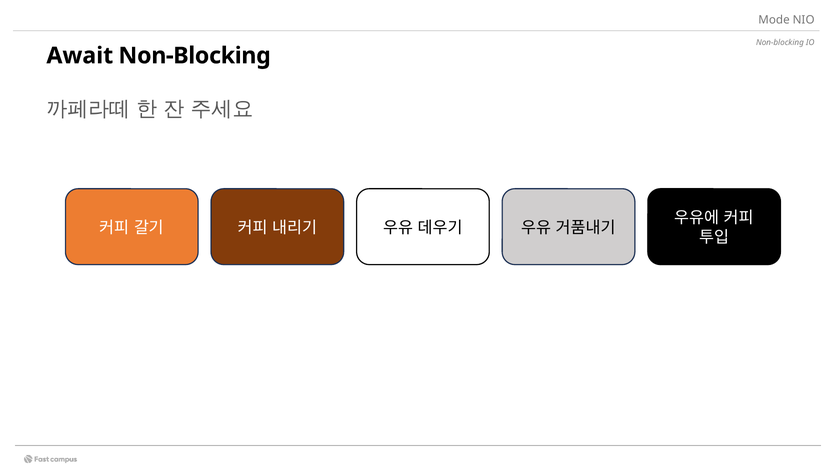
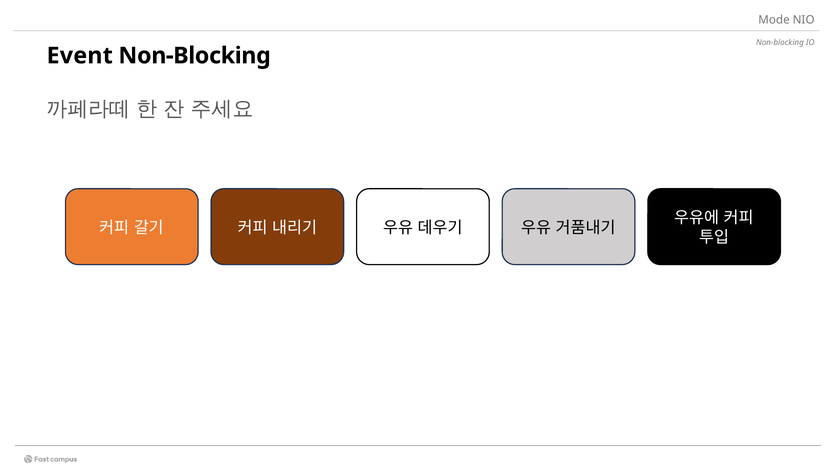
Await: Await -> Event
